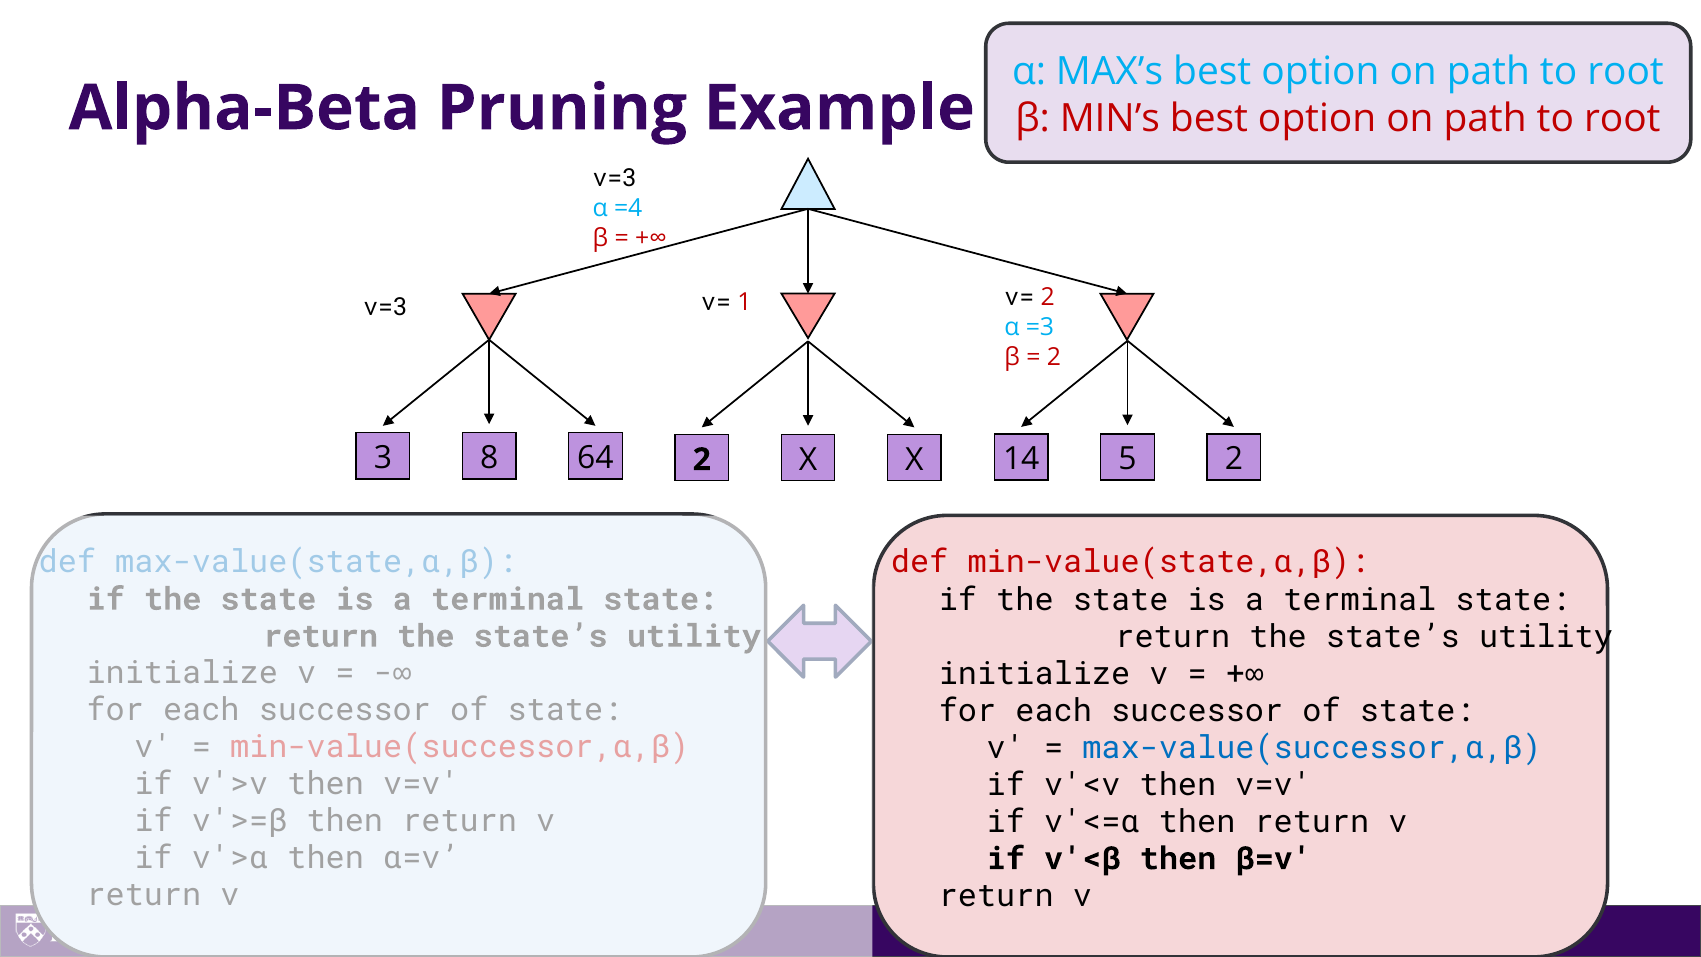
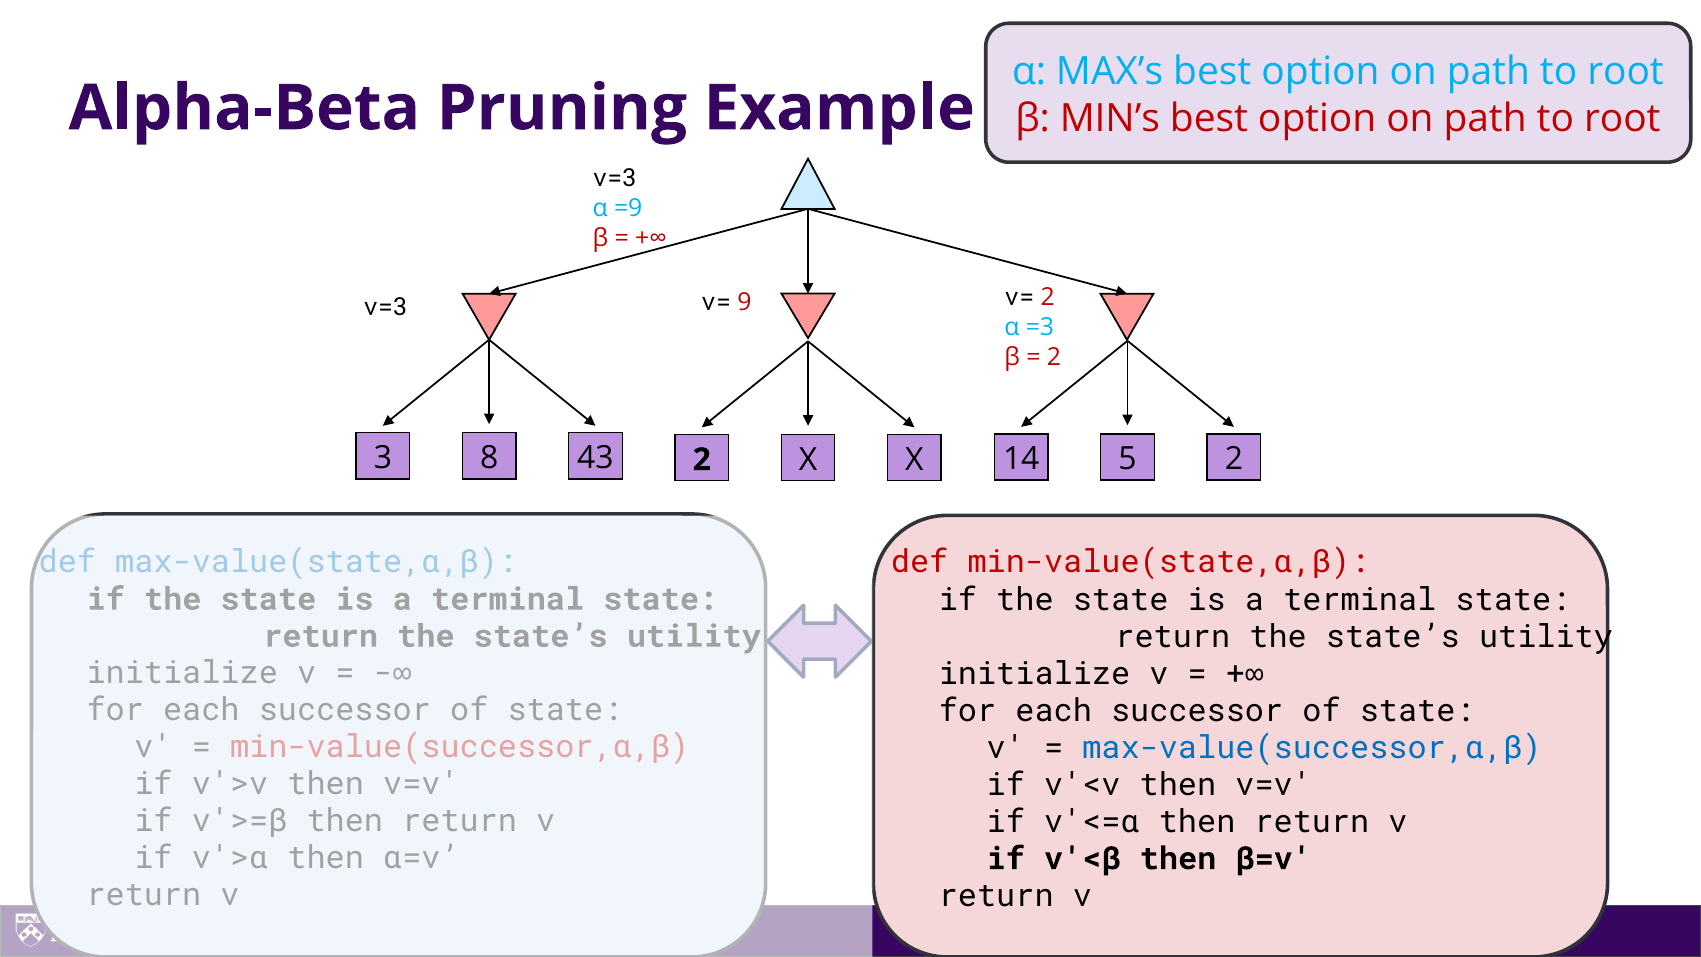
=4: =4 -> =9
1: 1 -> 9
64: 64 -> 43
